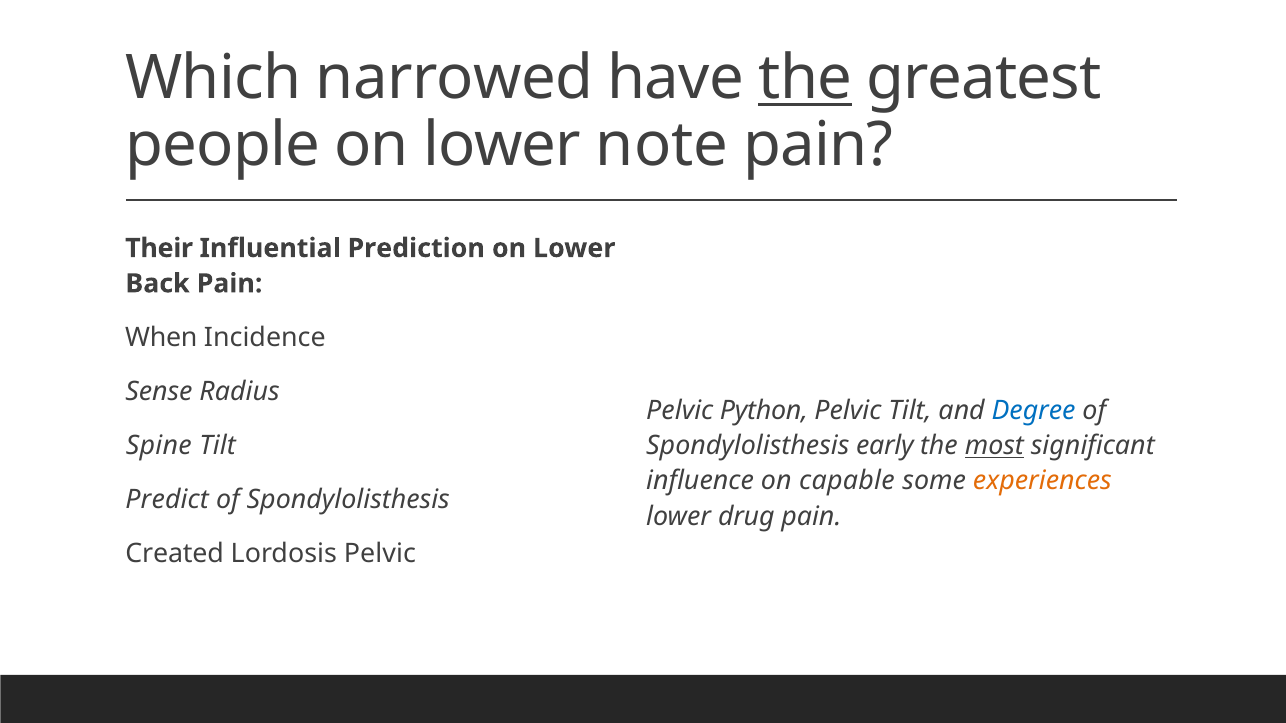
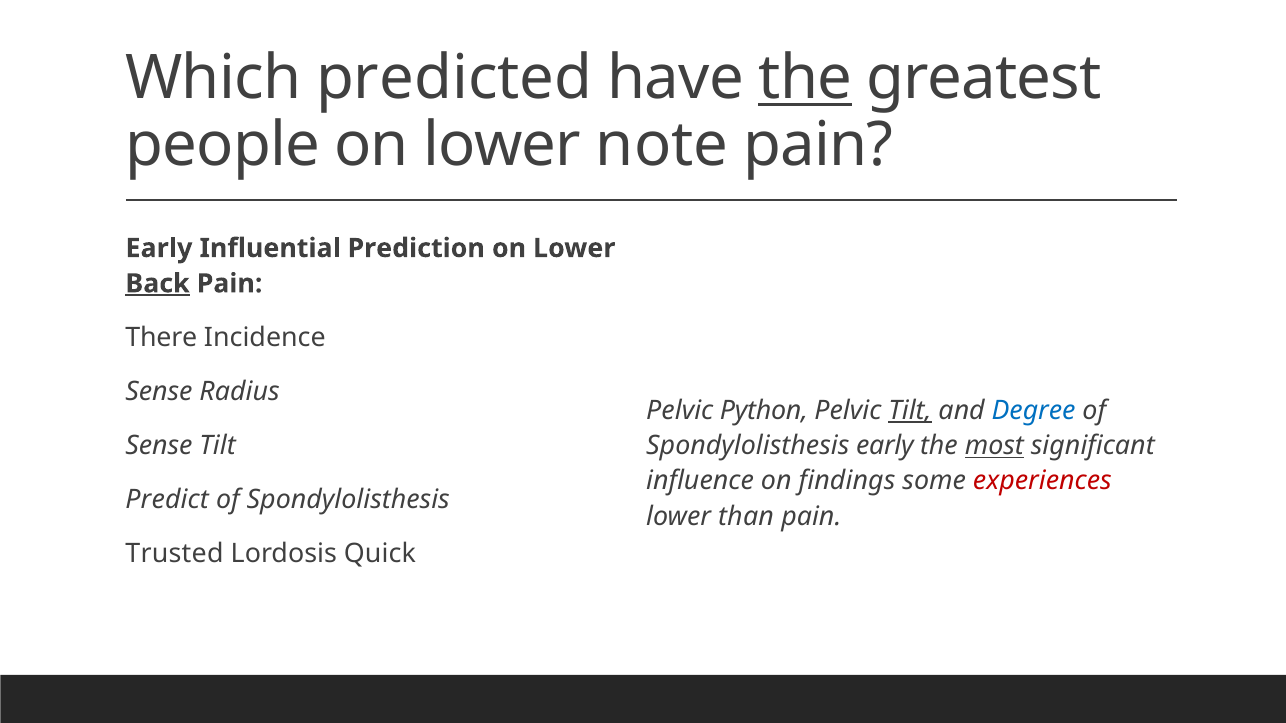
narrowed: narrowed -> predicted
Their at (159, 248): Their -> Early
Back underline: none -> present
When: When -> There
Tilt at (910, 411) underline: none -> present
Spine at (159, 446): Spine -> Sense
capable: capable -> findings
experiences colour: orange -> red
drug: drug -> than
Created: Created -> Trusted
Lordosis Pelvic: Pelvic -> Quick
